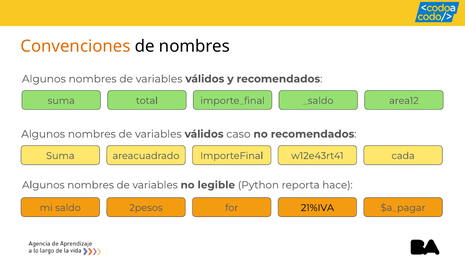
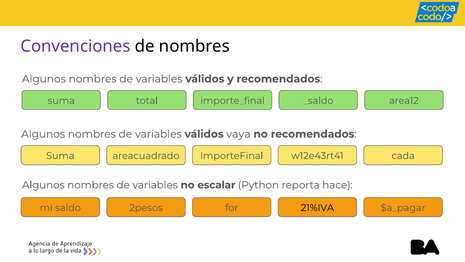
Convenciones colour: orange -> purple
caso: caso -> vaya
legible: legible -> escalar
